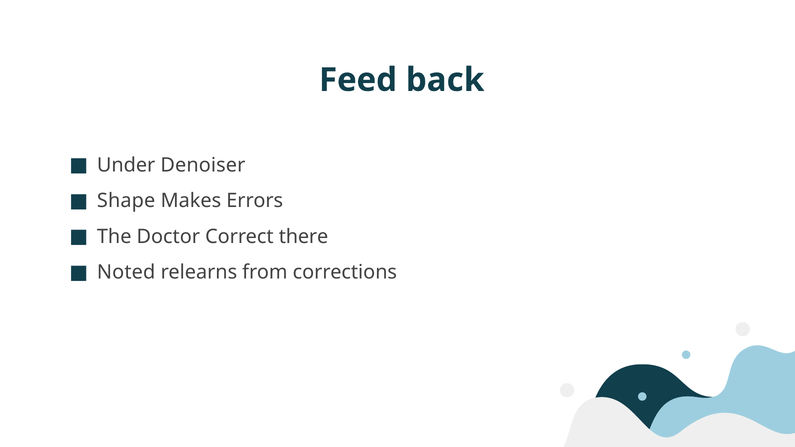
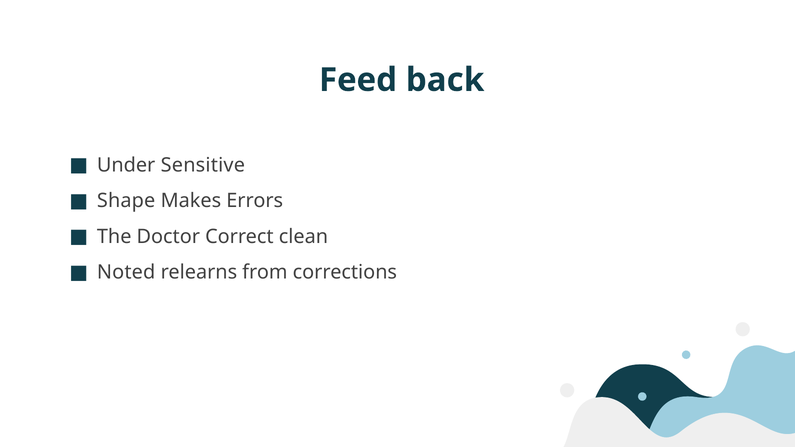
Denoiser: Denoiser -> Sensitive
there: there -> clean
